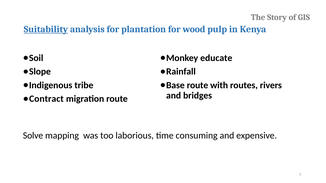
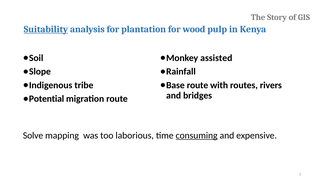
educate: educate -> assisted
Contract: Contract -> Potential
consuming underline: none -> present
